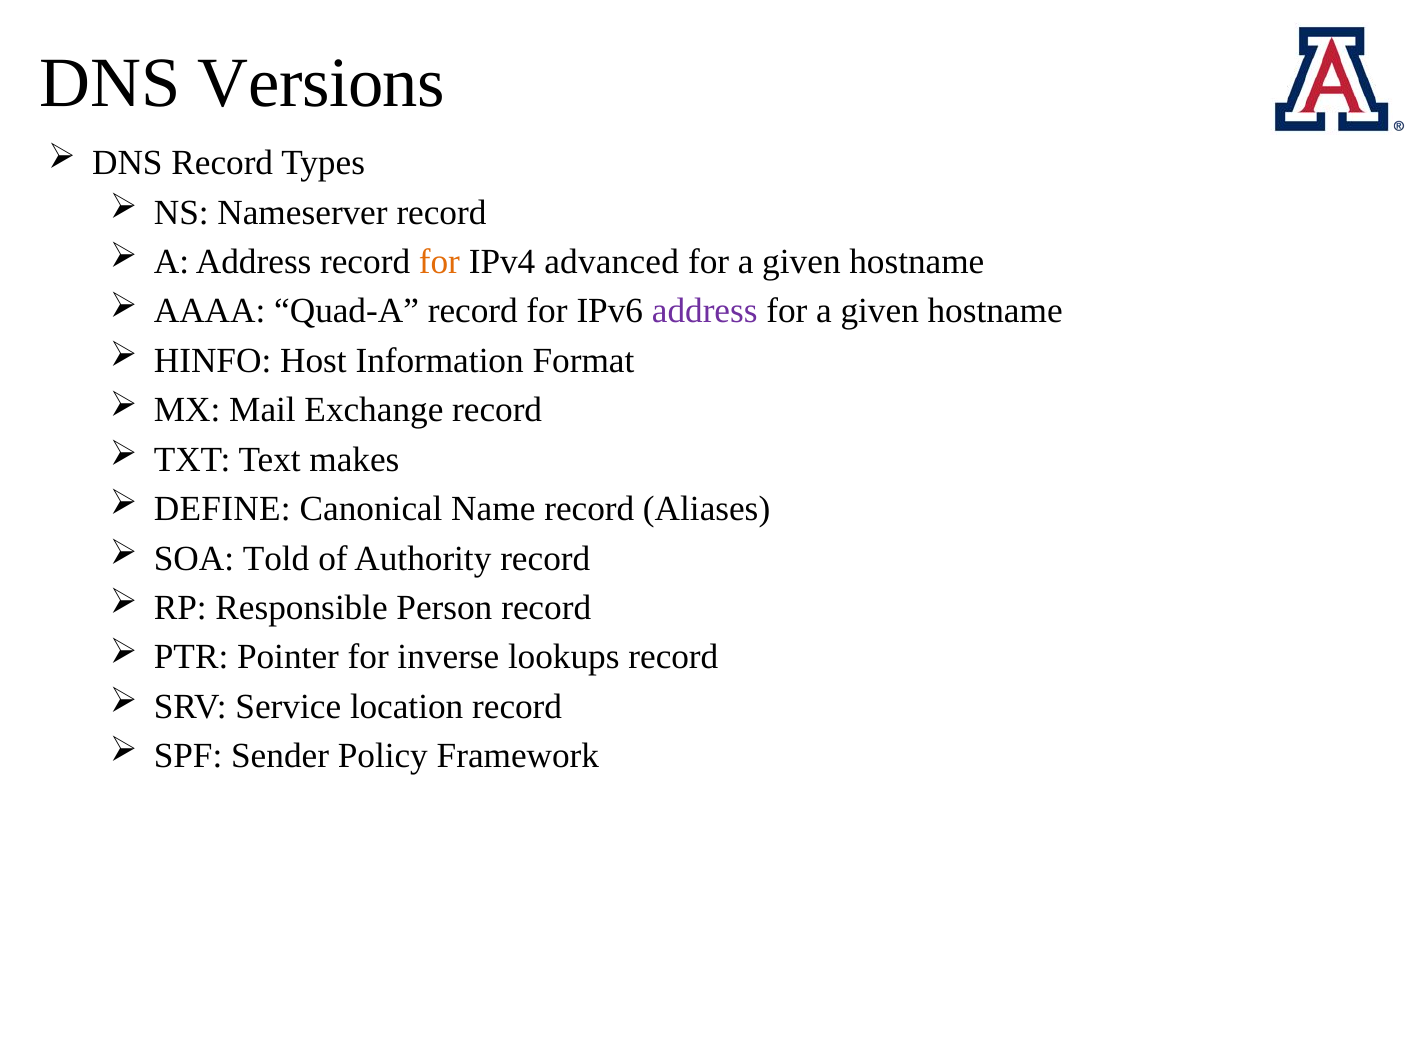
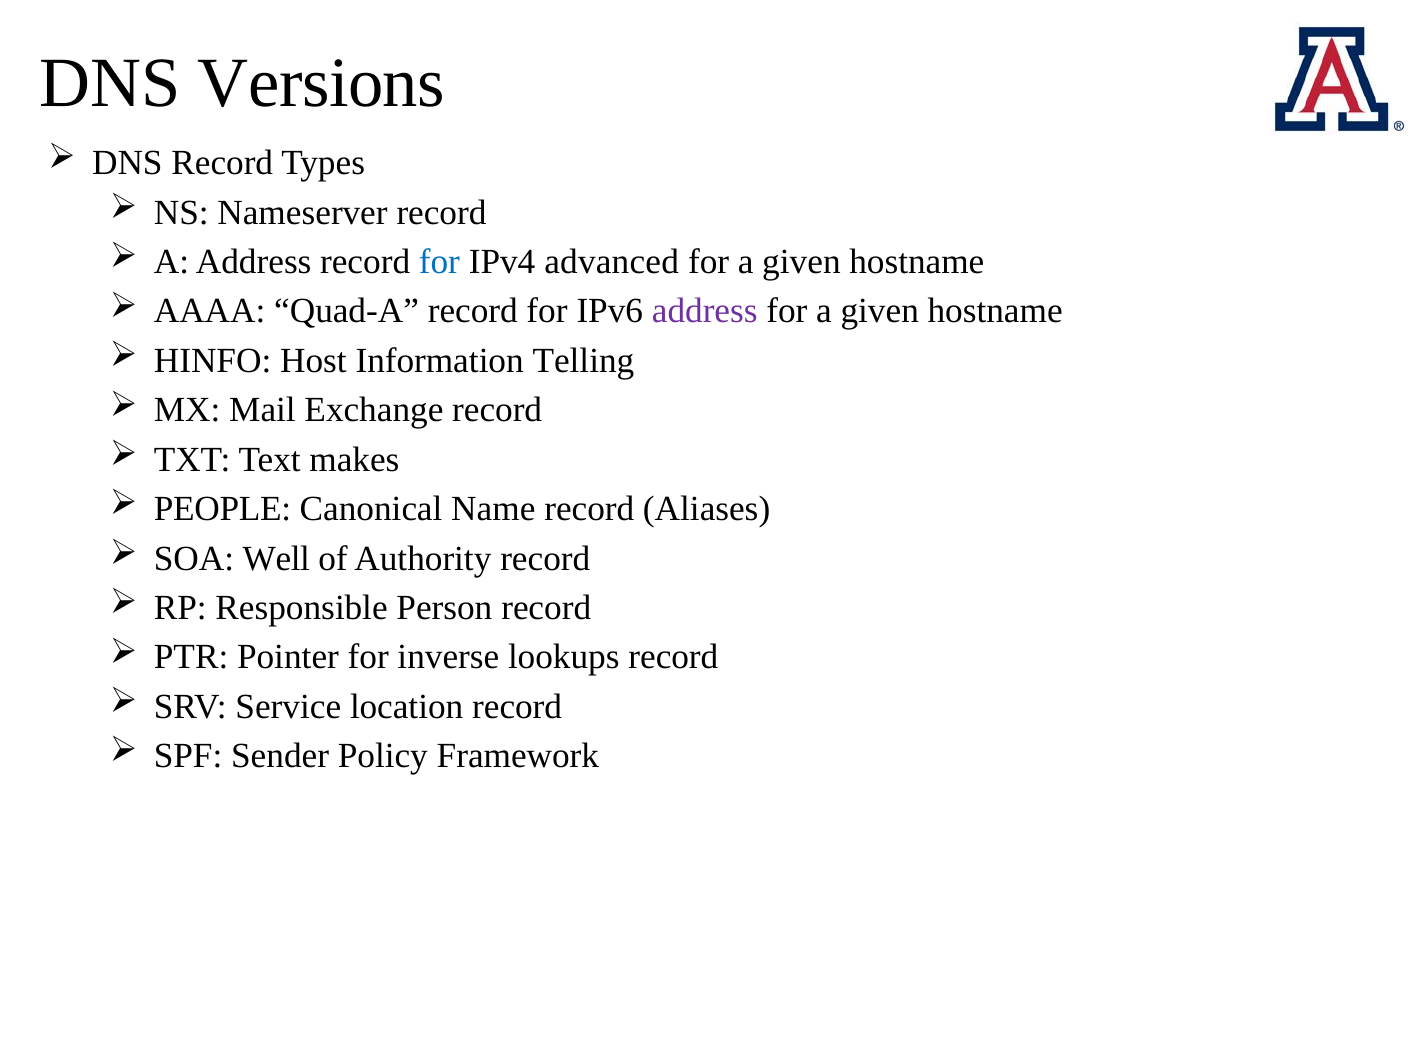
for at (439, 262) colour: orange -> blue
Format: Format -> Telling
DEFINE: DEFINE -> PEOPLE
Told: Told -> Well
